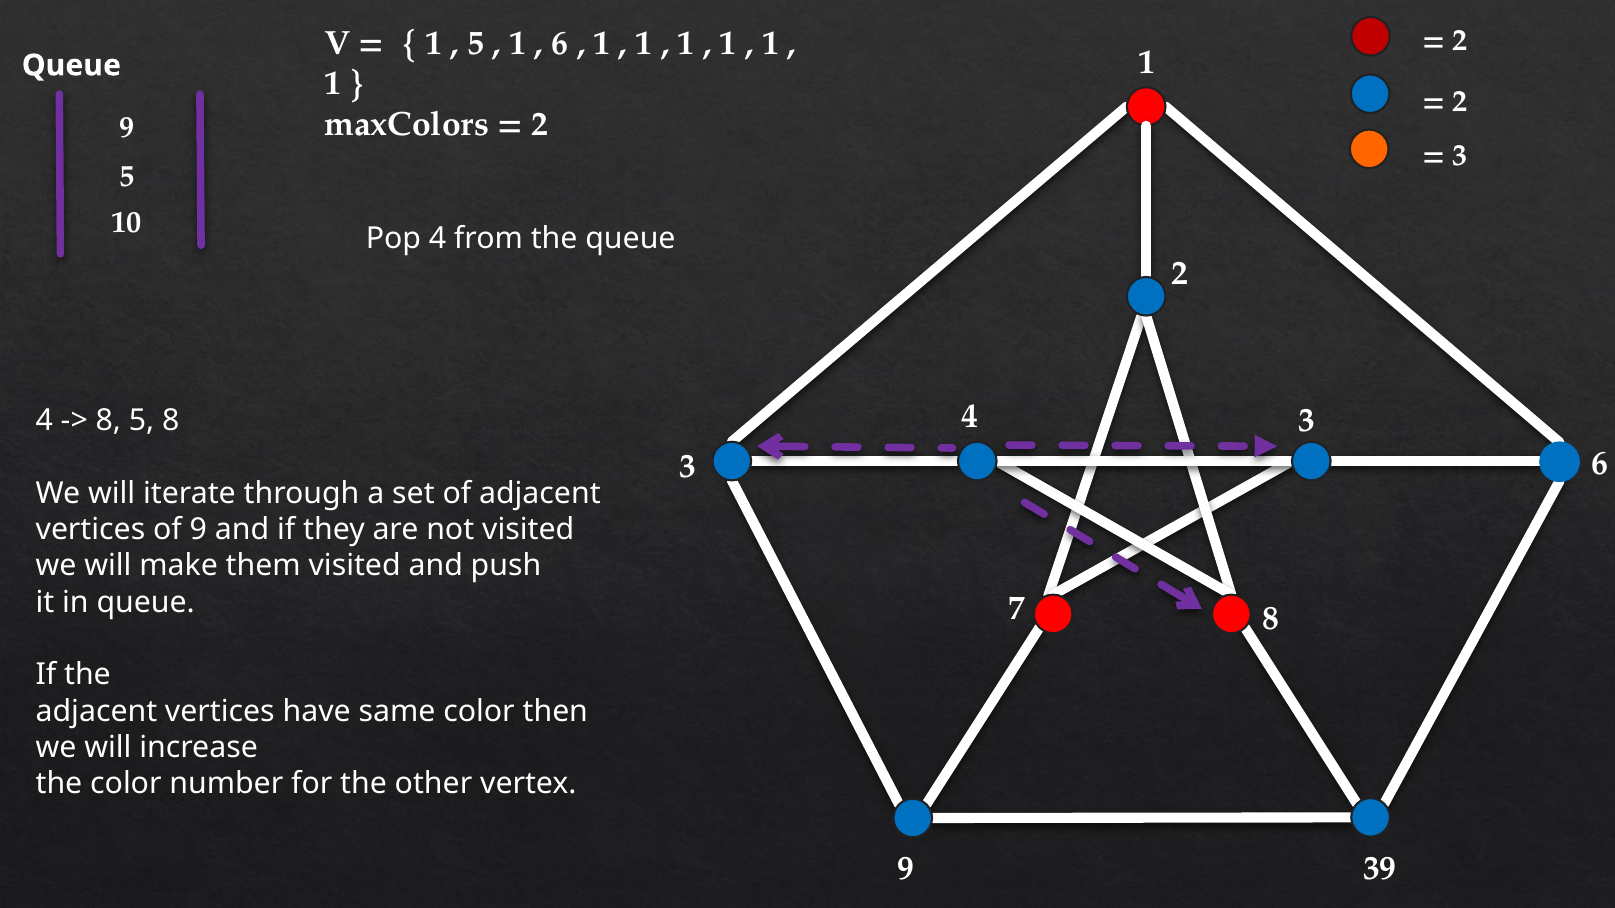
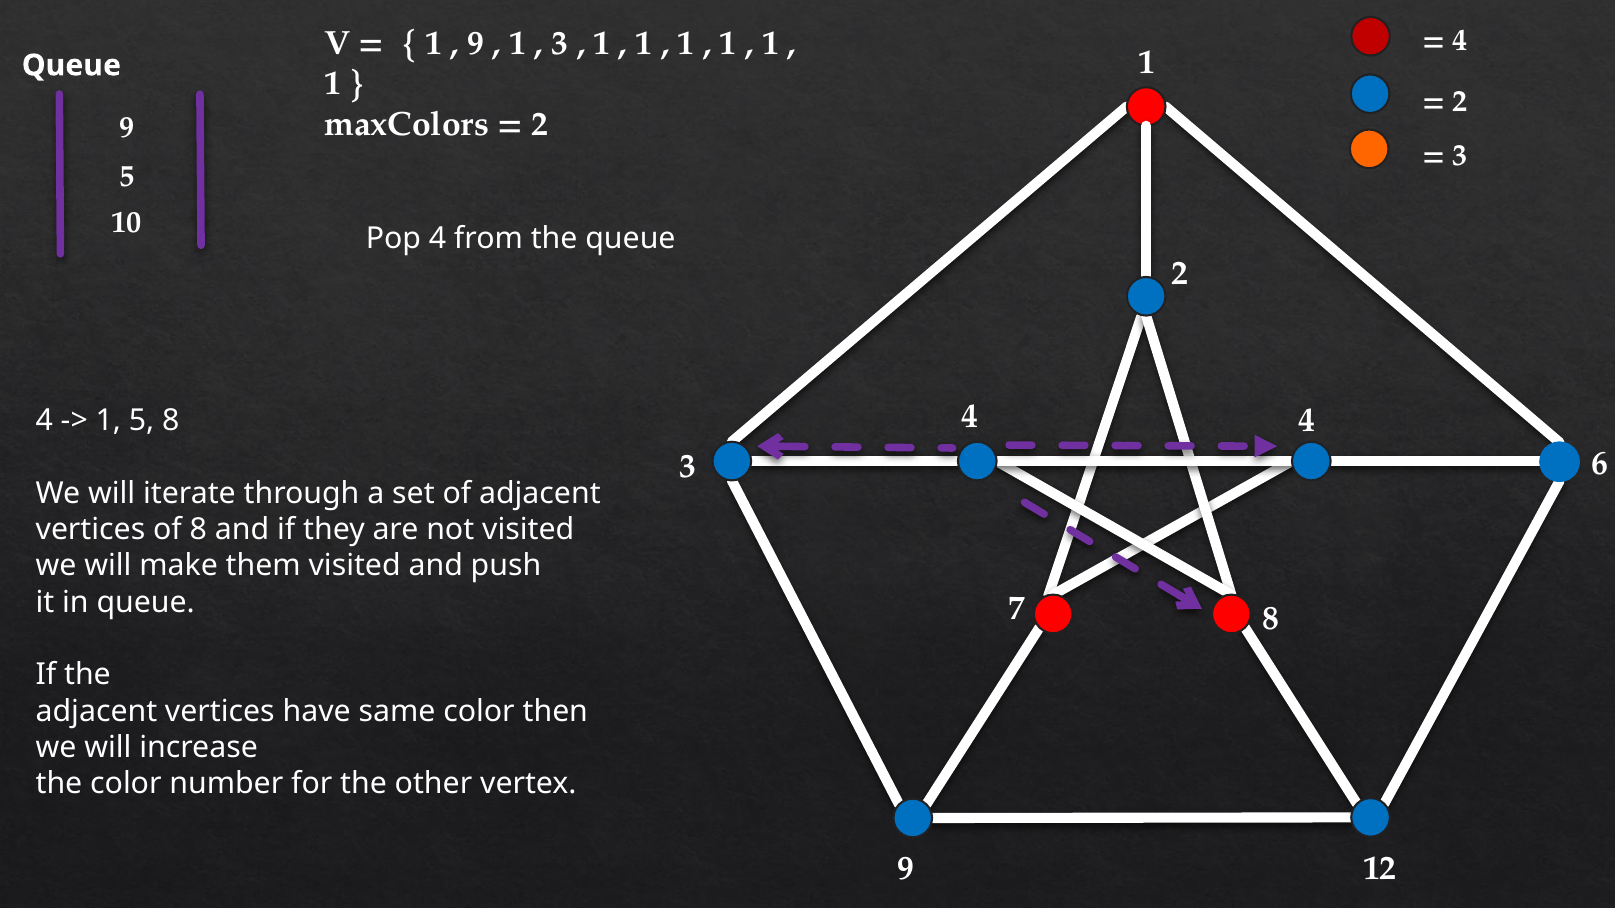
2 at (1461, 41): 2 -> 4
5 at (476, 43): 5 -> 9
6 at (560, 43): 6 -> 3
4 3: 3 -> 4
8 at (108, 421): 8 -> 1
of 9: 9 -> 8
39: 39 -> 12
